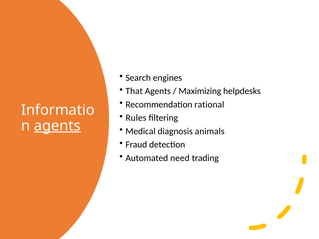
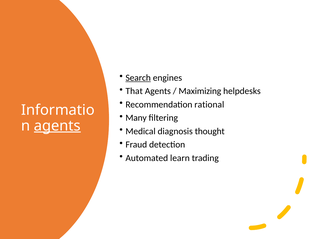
Search underline: none -> present
Rules: Rules -> Many
animals: animals -> thought
need: need -> learn
